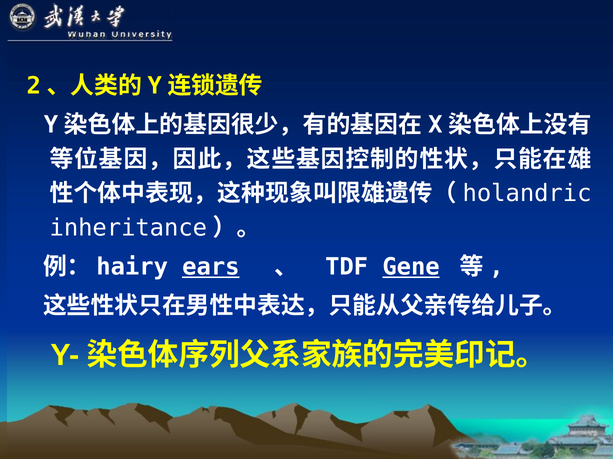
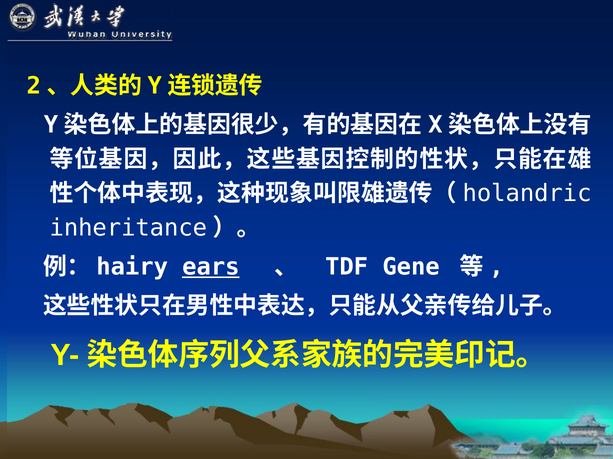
Gene underline: present -> none
